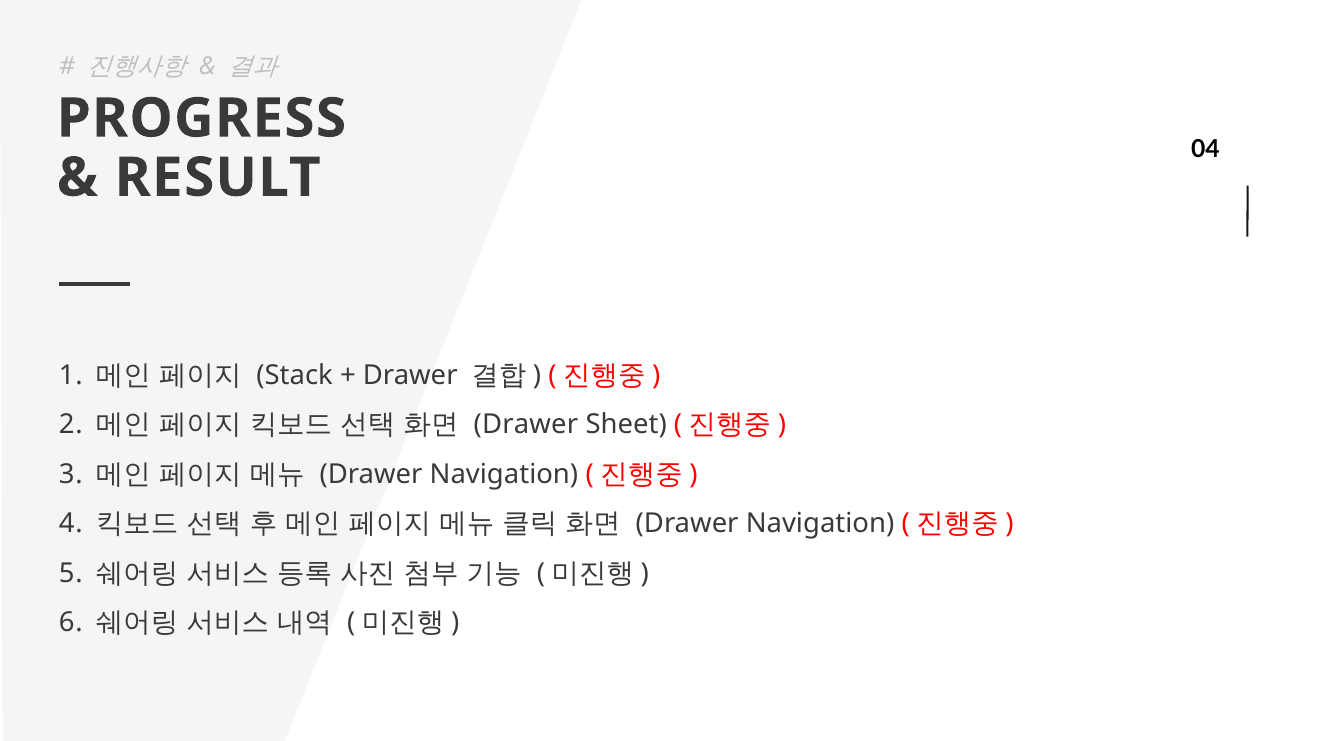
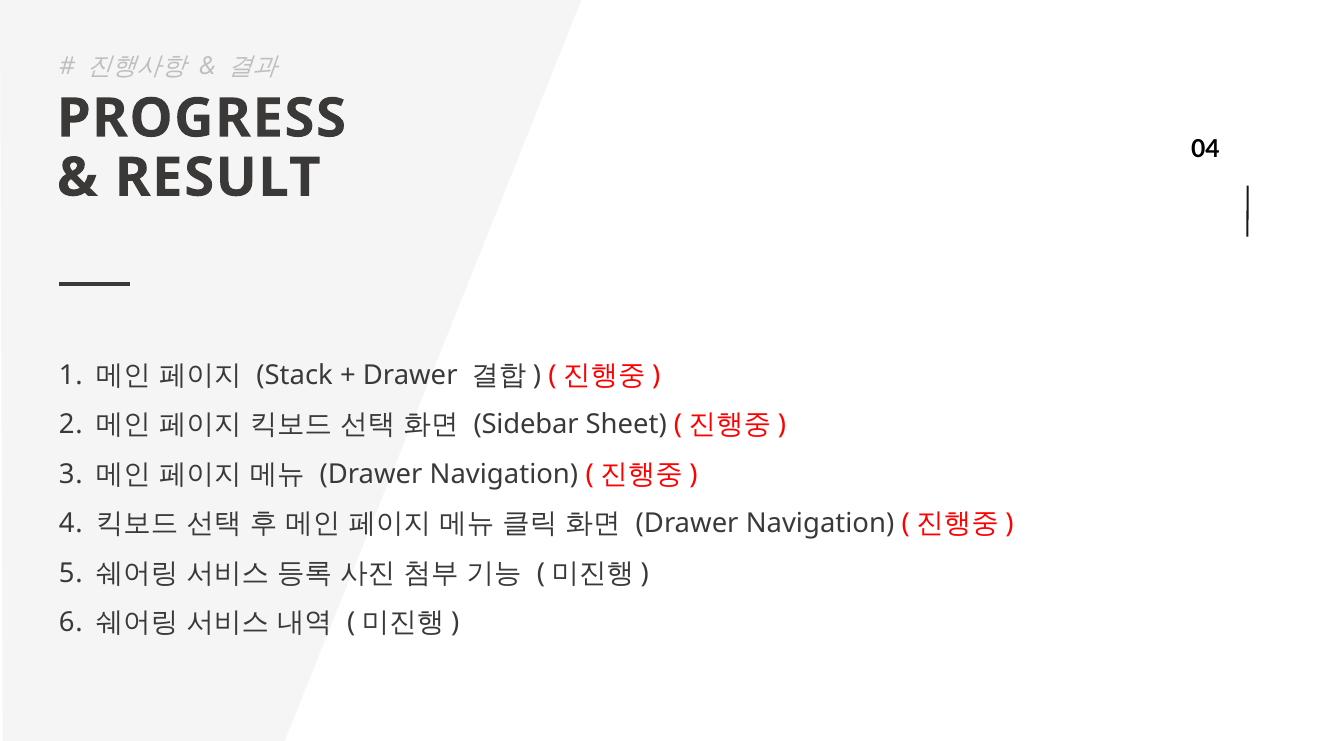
Drawer at (526, 425): Drawer -> Sidebar
